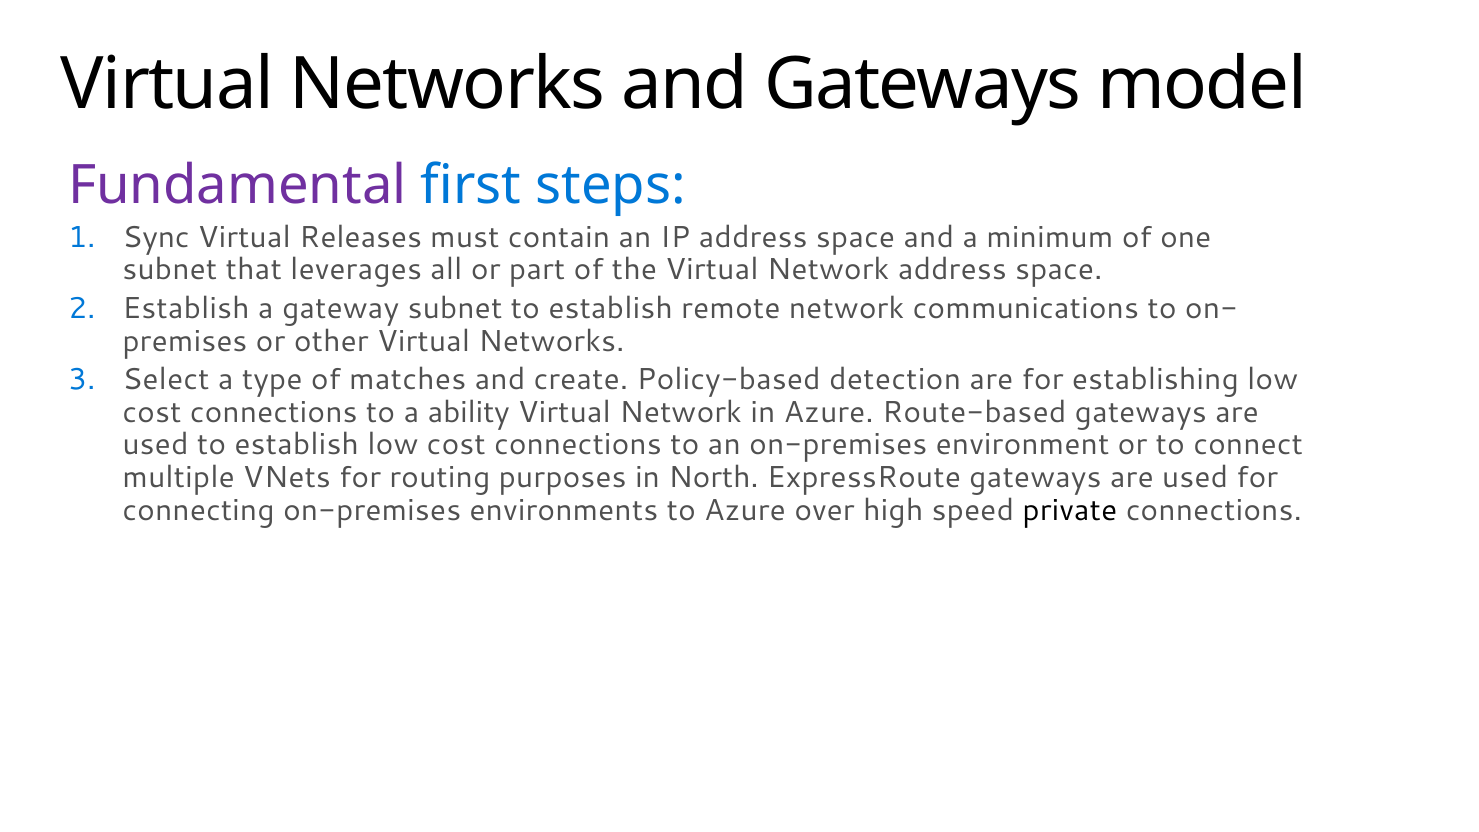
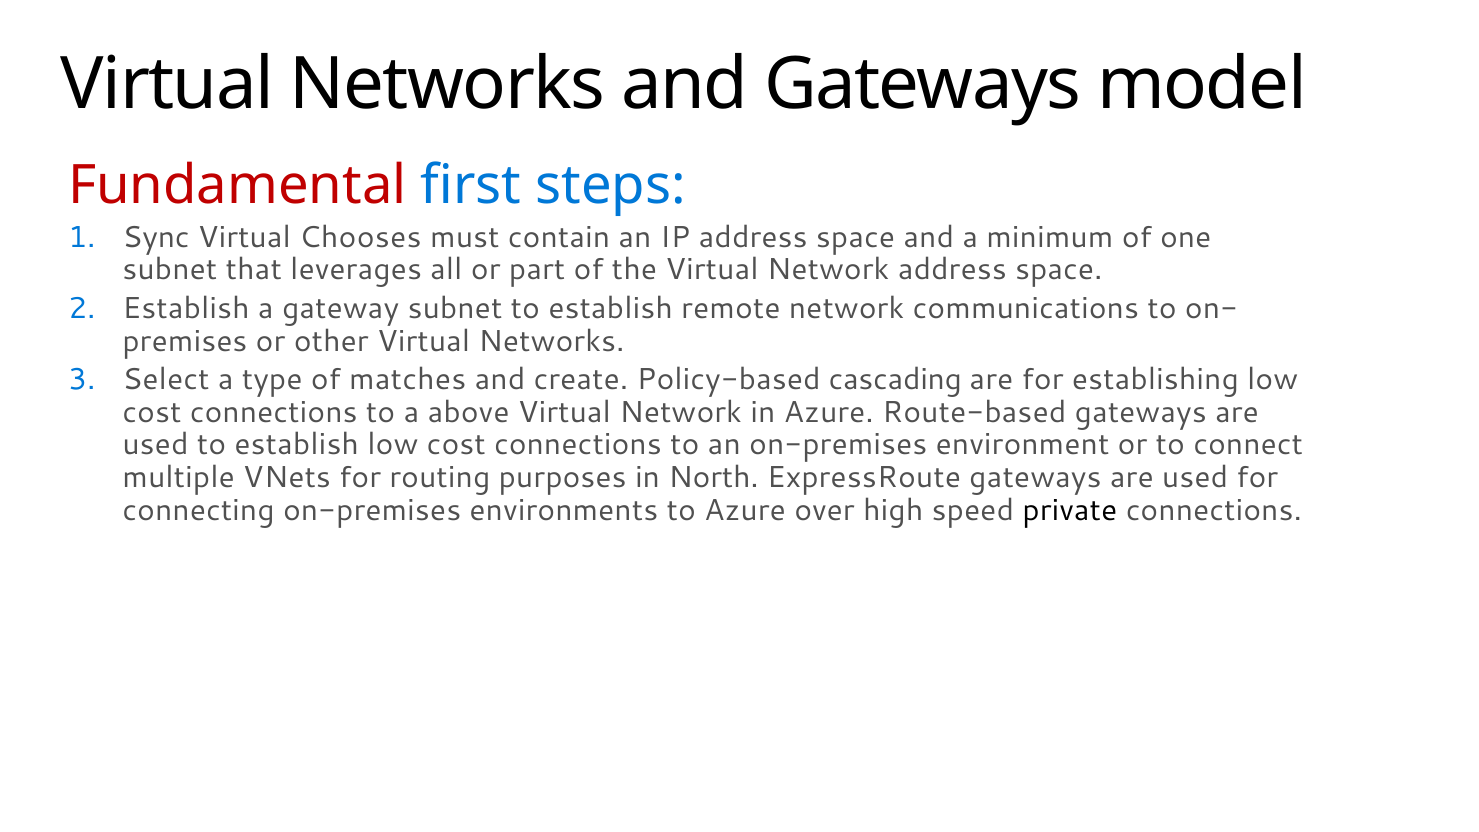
Fundamental colour: purple -> red
Releases: Releases -> Chooses
detection: detection -> cascading
ability: ability -> above
